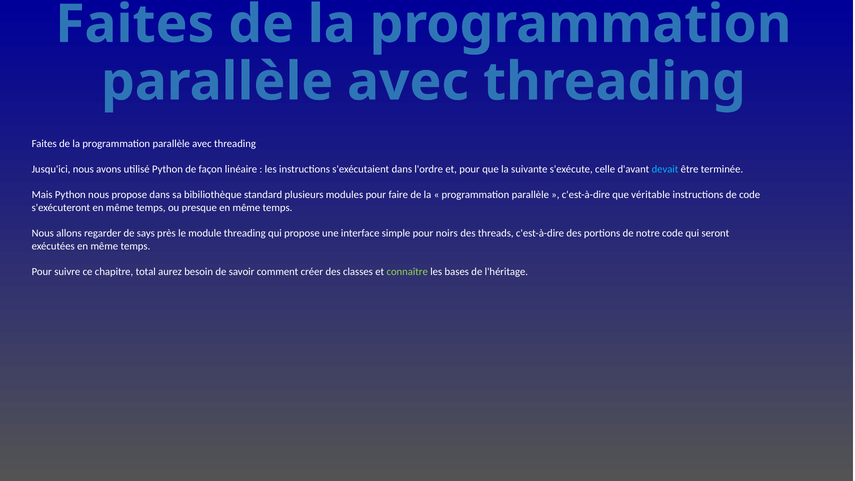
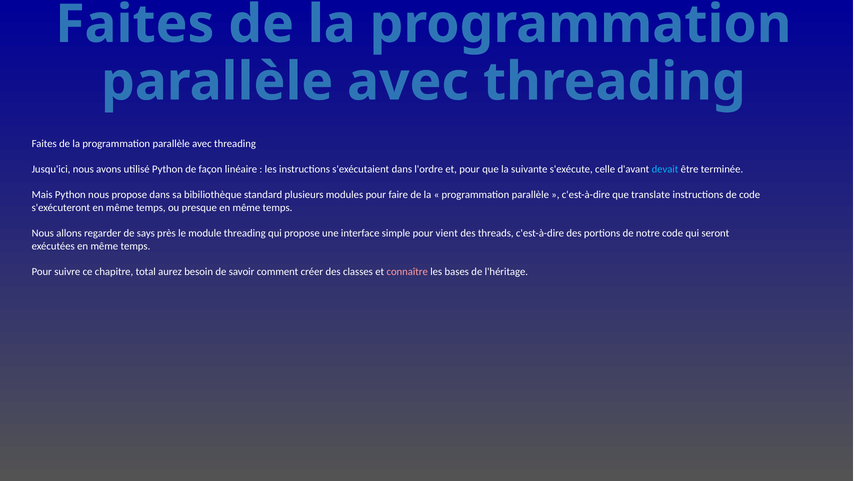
véritable: véritable -> translate
noirs: noirs -> vient
connaître colour: light green -> pink
